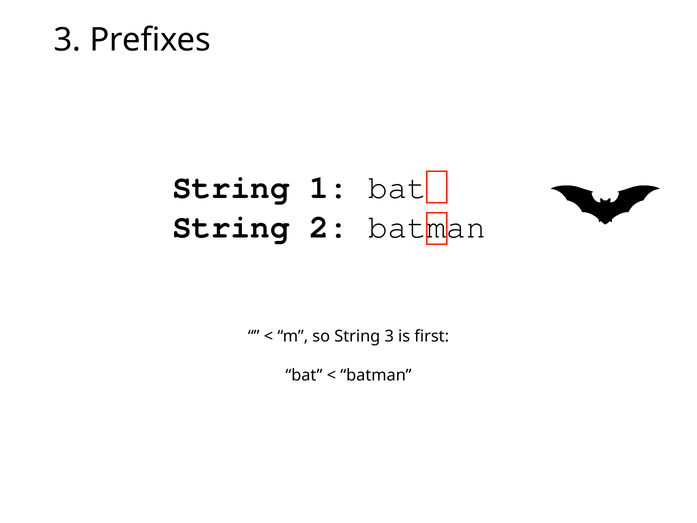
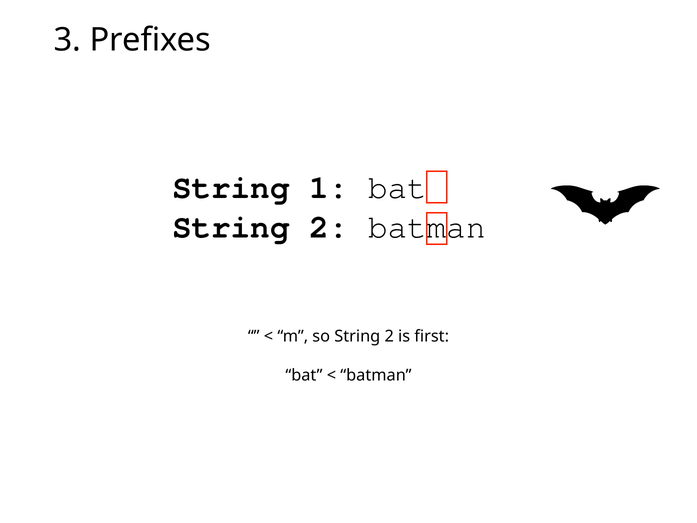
so String 3: 3 -> 2
